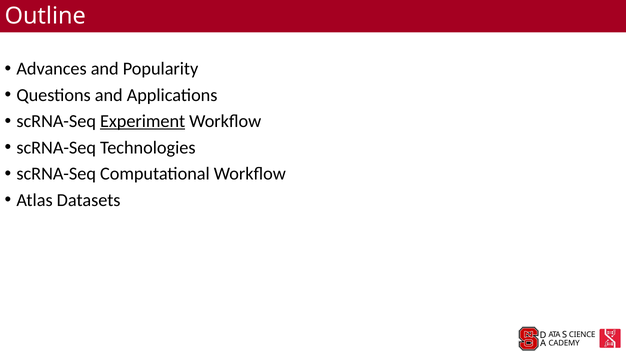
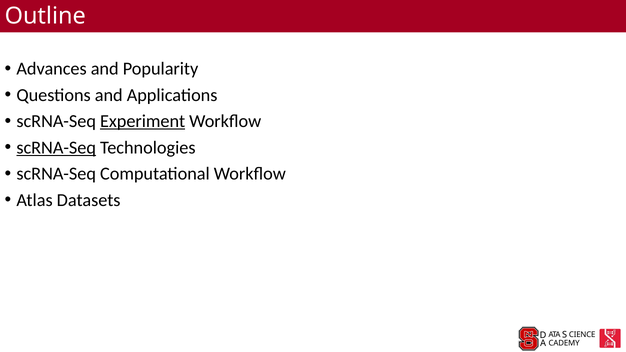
scRNA-Seq at (56, 148) underline: none -> present
